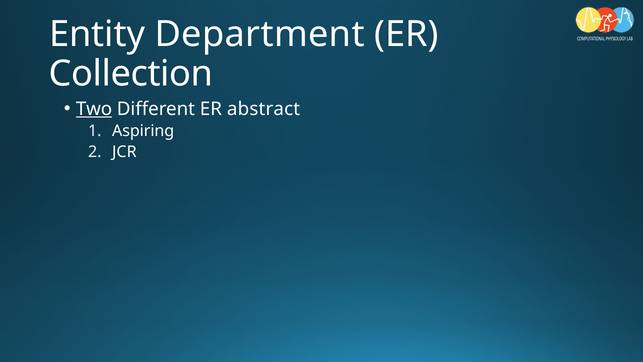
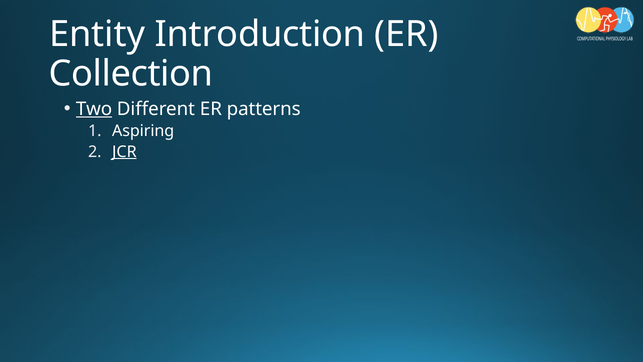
Department: Department -> Introduction
abstract: abstract -> patterns
JCR underline: none -> present
